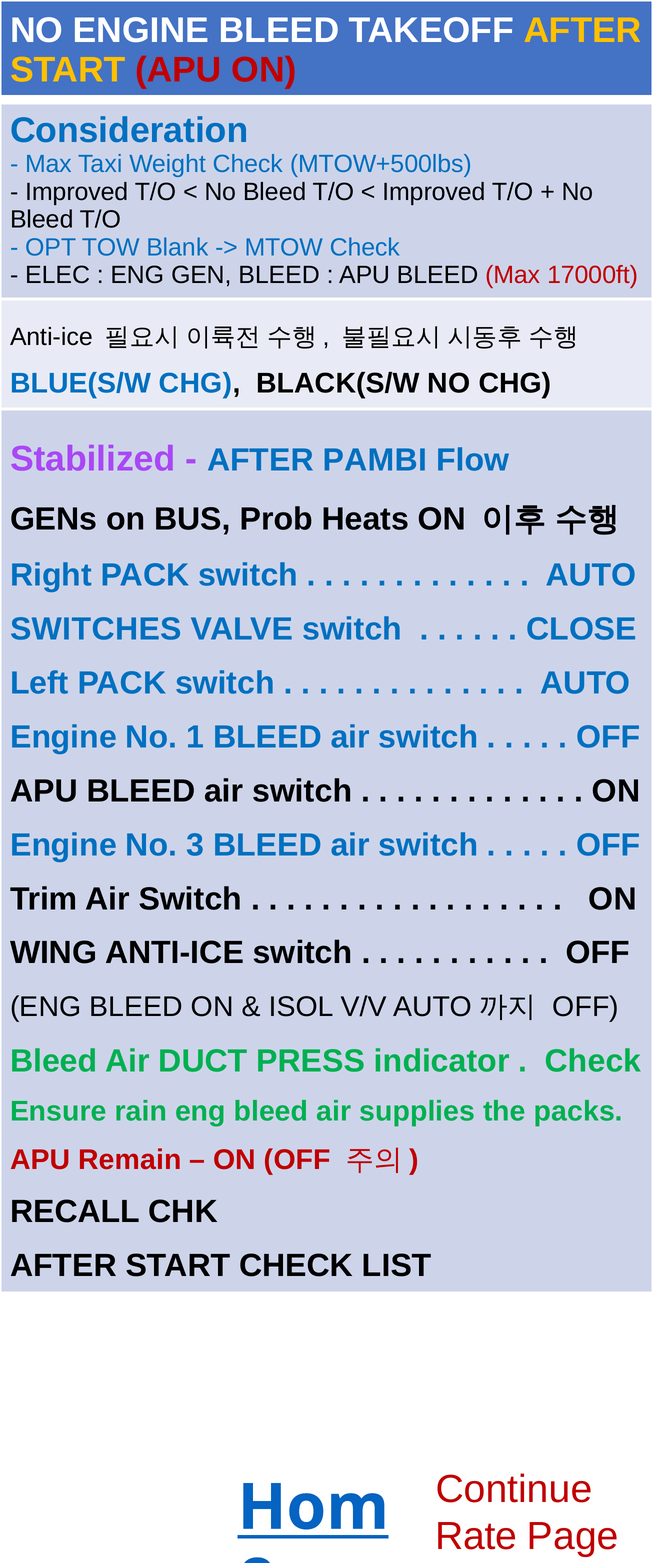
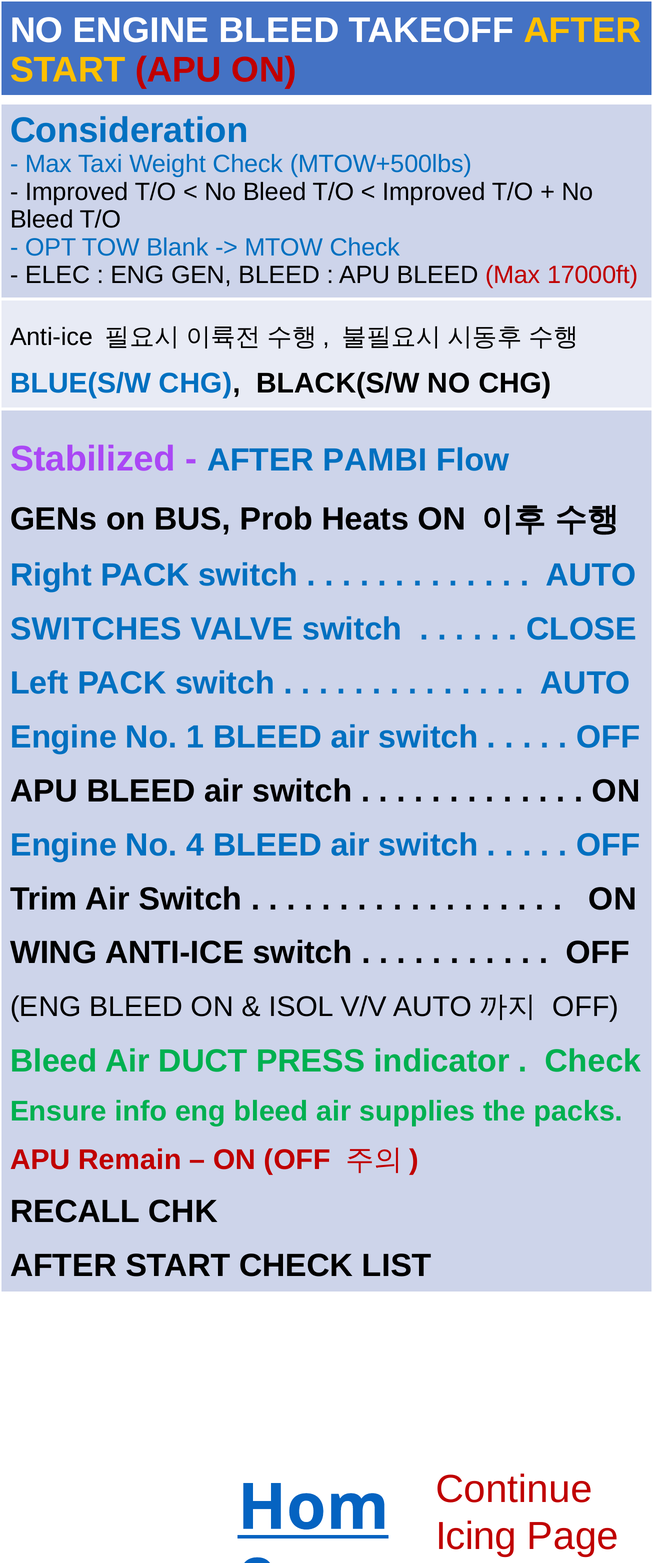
3: 3 -> 4
rain: rain -> info
Rate: Rate -> Icing
